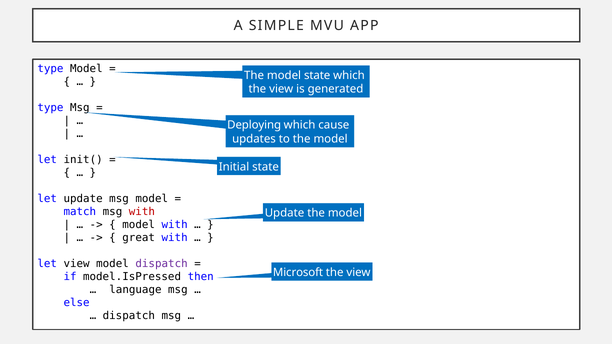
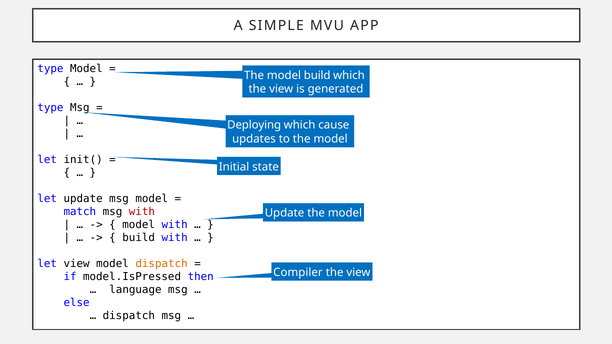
model state: state -> build
great at (139, 238): great -> build
dispatch at (162, 264) colour: purple -> orange
Microsoft: Microsoft -> Compiler
